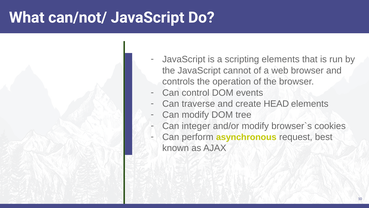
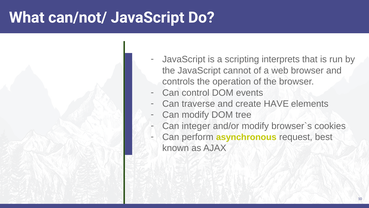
scripting elements: elements -> interprets
HEAD: HEAD -> HAVE
